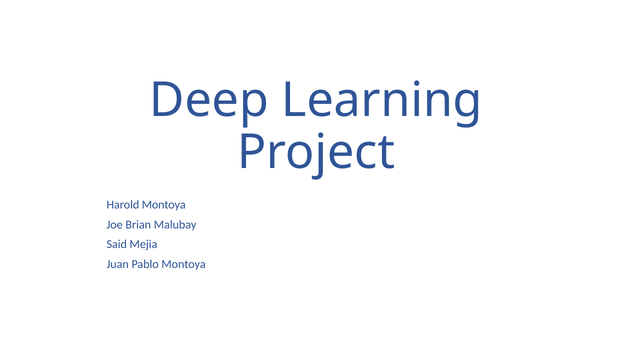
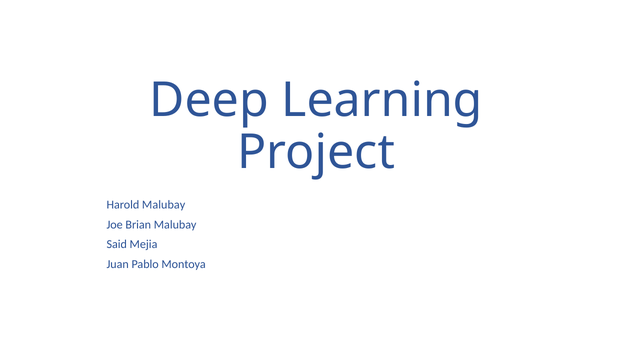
Harold Montoya: Montoya -> Malubay
